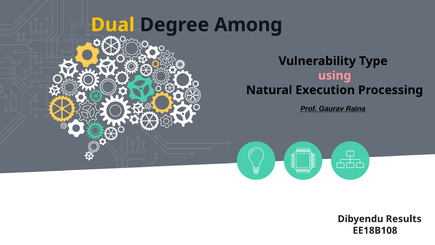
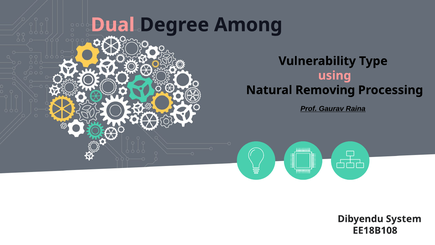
Dual colour: yellow -> pink
Execution: Execution -> Removing
Results: Results -> System
